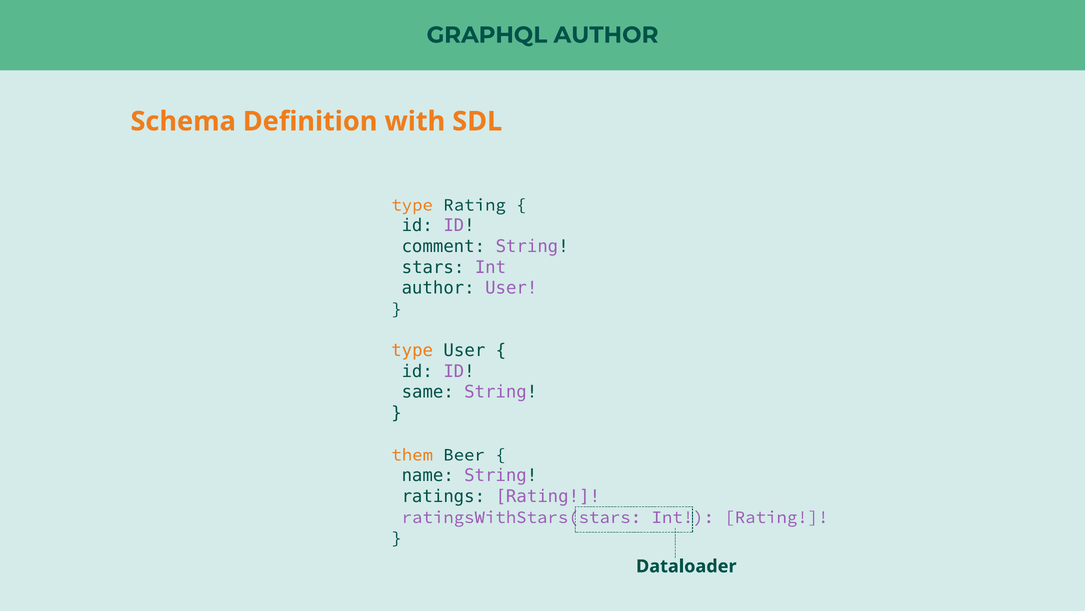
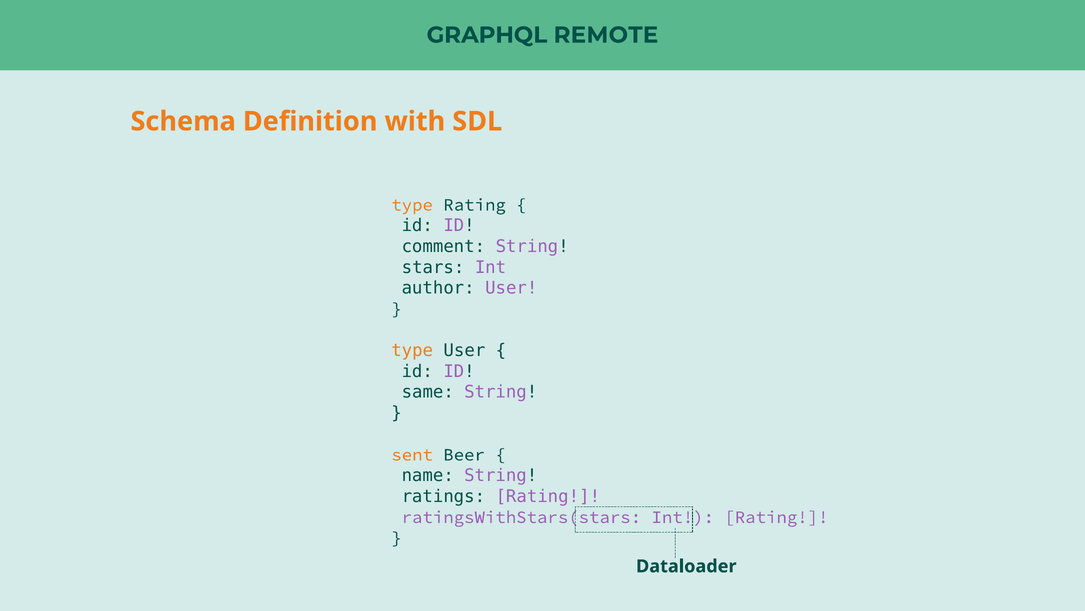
GRAPHQL AUTHOR: AUTHOR -> REMOTE
them: them -> sent
